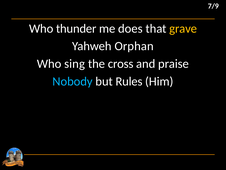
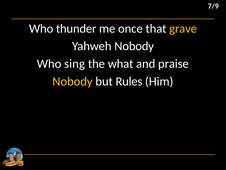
does: does -> once
Yahweh Orphan: Orphan -> Nobody
cross: cross -> what
Nobody at (73, 81) colour: light blue -> yellow
